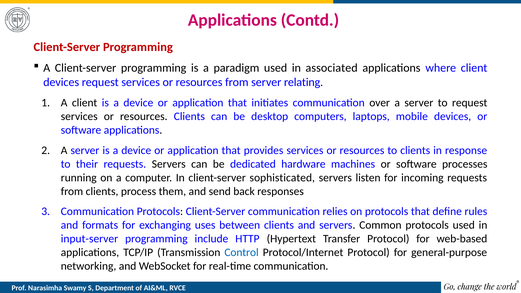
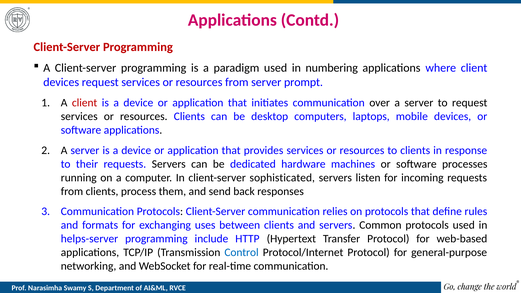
associated: associated -> numbering
relating: relating -> prompt
client at (85, 103) colour: black -> red
input-server: input-server -> helps-server
